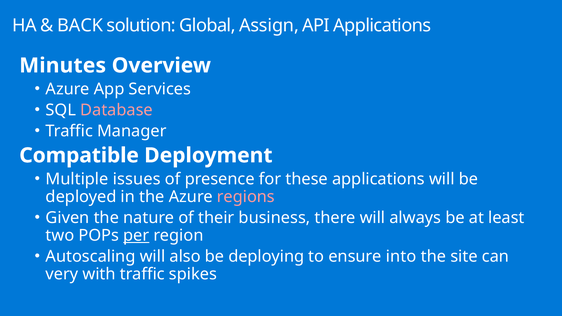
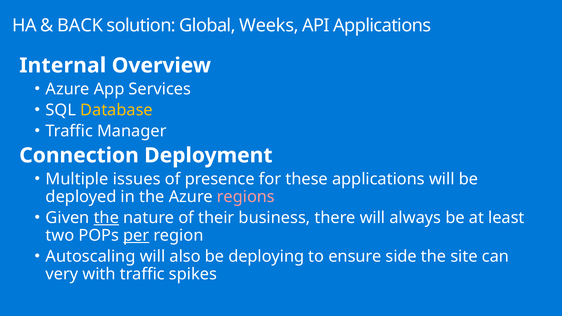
Assign: Assign -> Weeks
Minutes: Minutes -> Internal
Database colour: pink -> yellow
Compatible: Compatible -> Connection
the at (106, 218) underline: none -> present
into: into -> side
